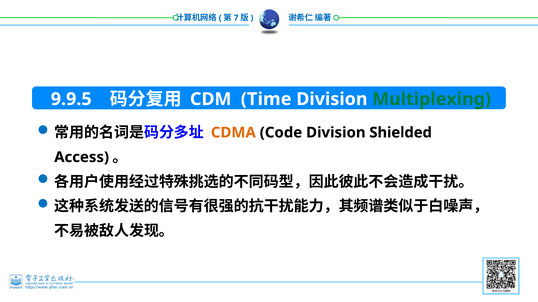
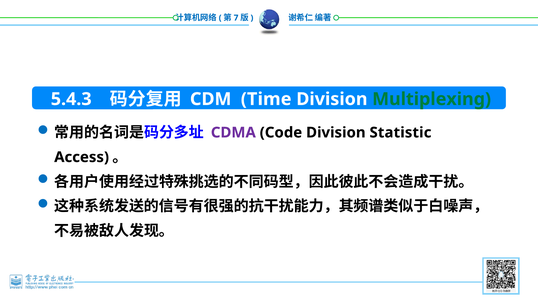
9.9.5: 9.9.5 -> 5.4.3
CDMA colour: orange -> purple
Shielded: Shielded -> Statistic
